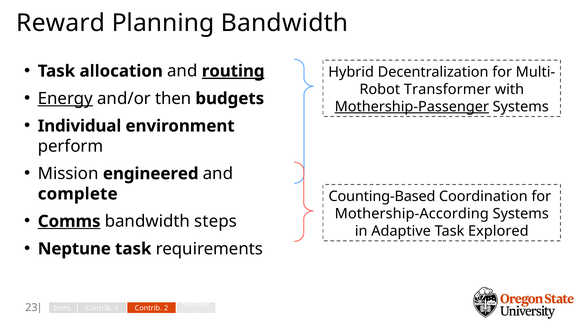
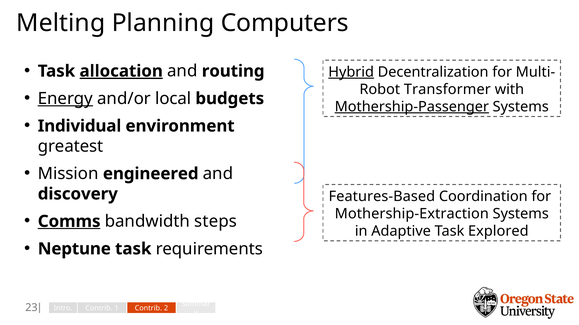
Reward: Reward -> Melting
Planning Bandwidth: Bandwidth -> Computers
allocation underline: none -> present
routing underline: present -> none
Hybrid underline: none -> present
then: then -> local
perform: perform -> greatest
complete: complete -> discovery
Counting-Based: Counting-Based -> Features-Based
Mothership-According: Mothership-According -> Mothership-Extraction
